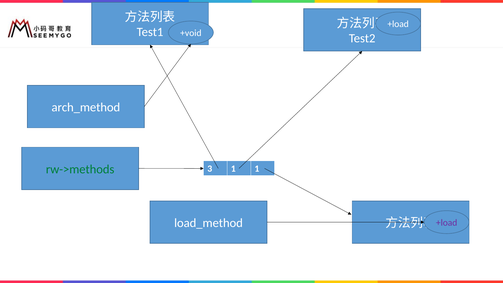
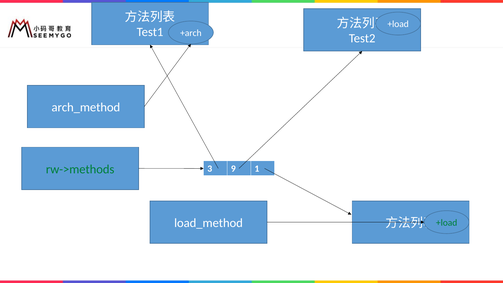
+void: +void -> +arch
3 1: 1 -> 9
+load at (447, 223) colour: purple -> green
